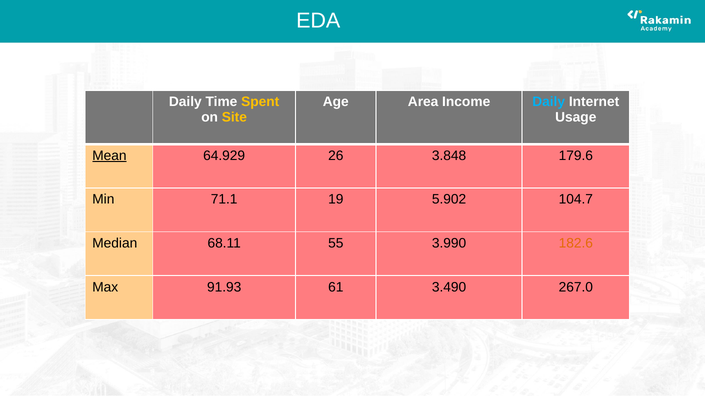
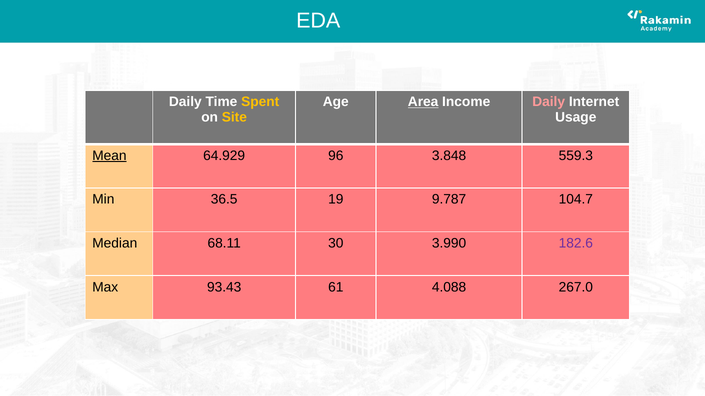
Area underline: none -> present
Daily at (549, 102) colour: light blue -> pink
26: 26 -> 96
179.6: 179.6 -> 559.3
71.1: 71.1 -> 36.5
5.902: 5.902 -> 9.787
55: 55 -> 30
182.6 colour: orange -> purple
91.93: 91.93 -> 93.43
3.490: 3.490 -> 4.088
